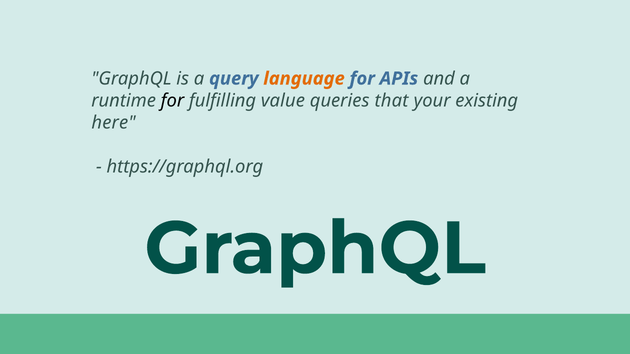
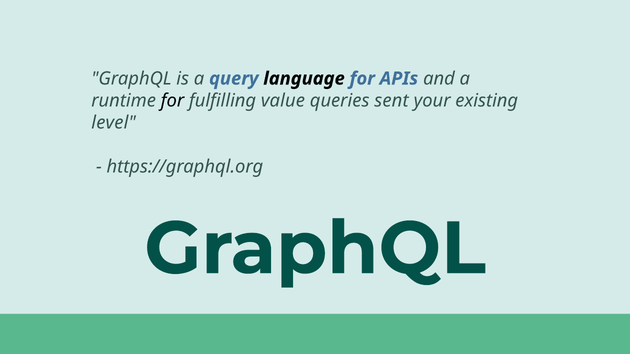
language colour: orange -> black
that: that -> sent
here: here -> level
